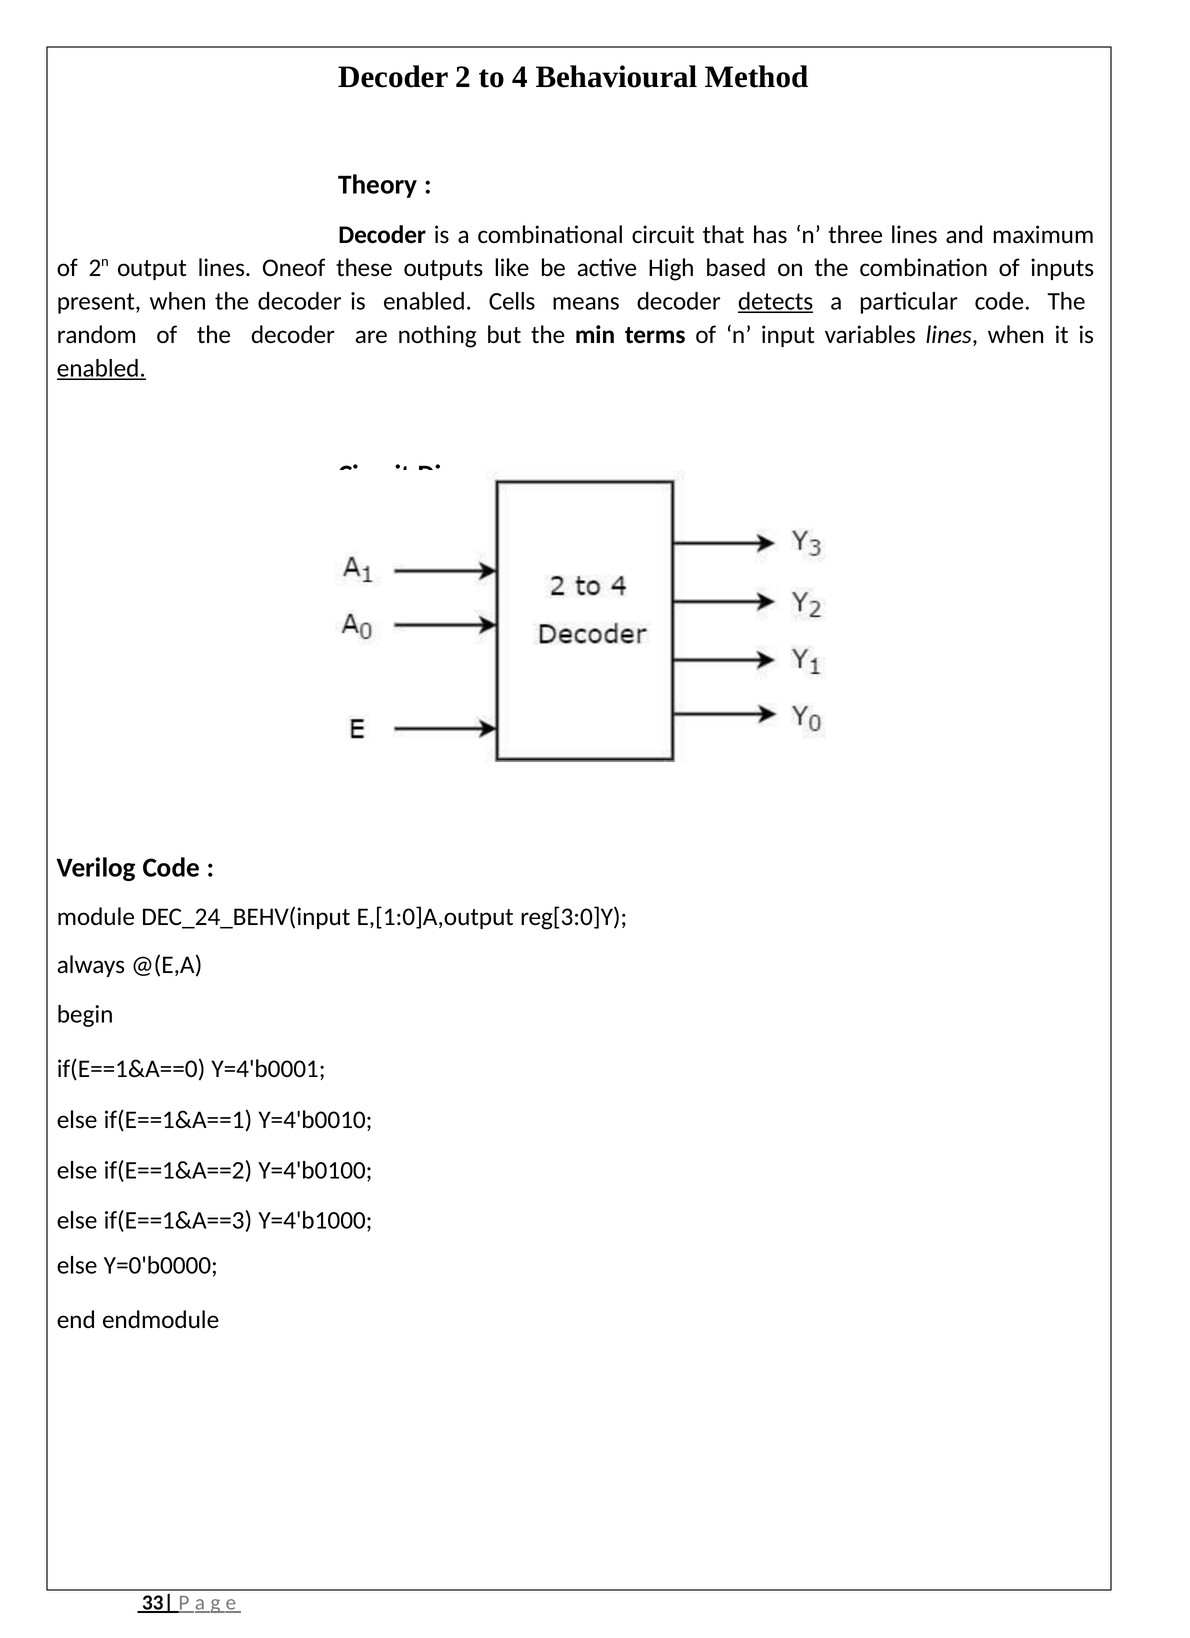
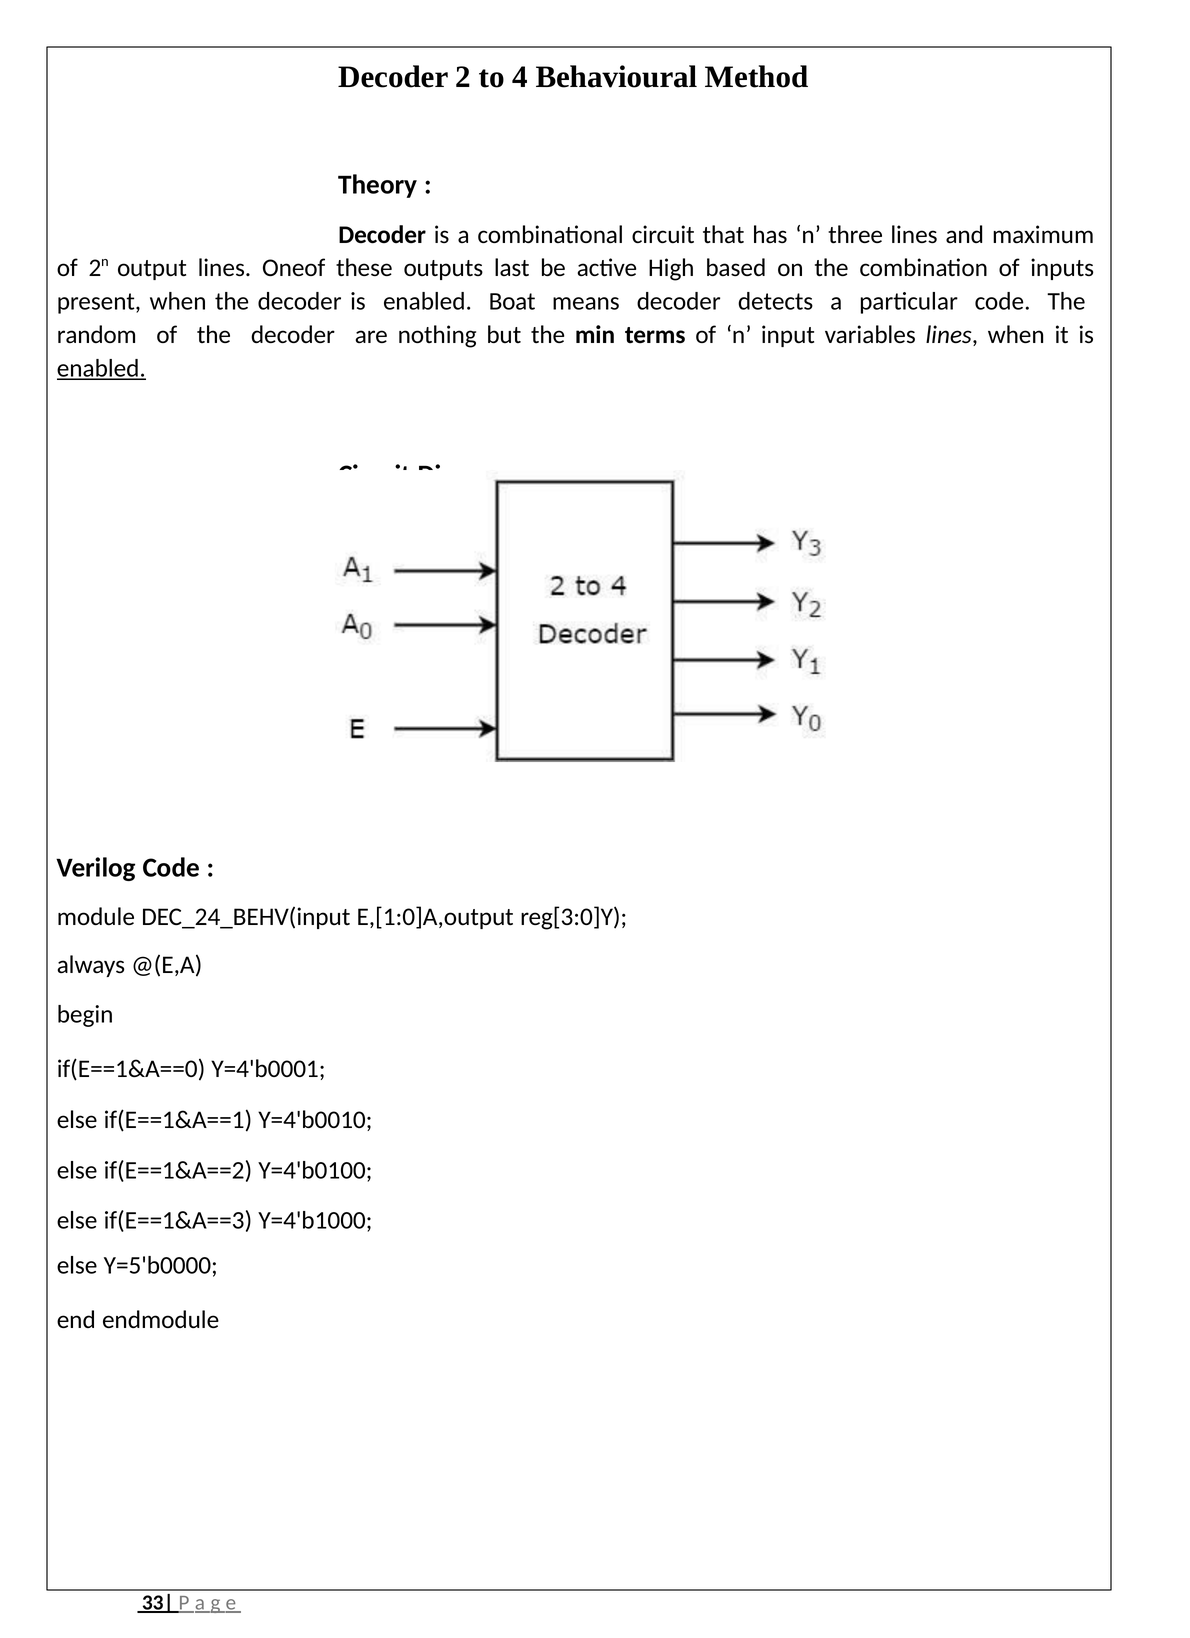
like: like -> last
Cells: Cells -> Boat
detects underline: present -> none
Y=0'b0000: Y=0'b0000 -> Y=5'b0000
